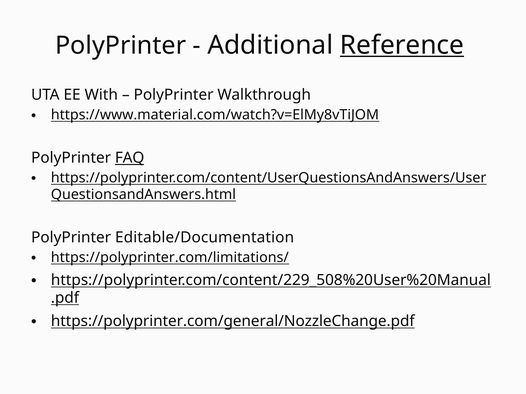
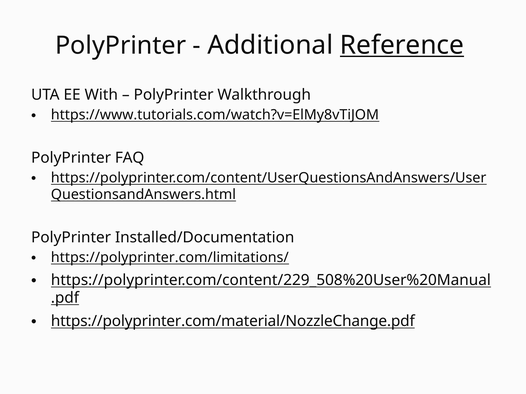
https://www.material.com/watch?v=ElMy8vTiJOM: https://www.material.com/watch?v=ElMy8vTiJOM -> https://www.tutorials.com/watch?v=ElMy8vTiJOM
FAQ underline: present -> none
Editable/Documentation: Editable/Documentation -> Installed/Documentation
https://polyprinter.com/general/NozzleChange.pdf: https://polyprinter.com/general/NozzleChange.pdf -> https://polyprinter.com/material/NozzleChange.pdf
